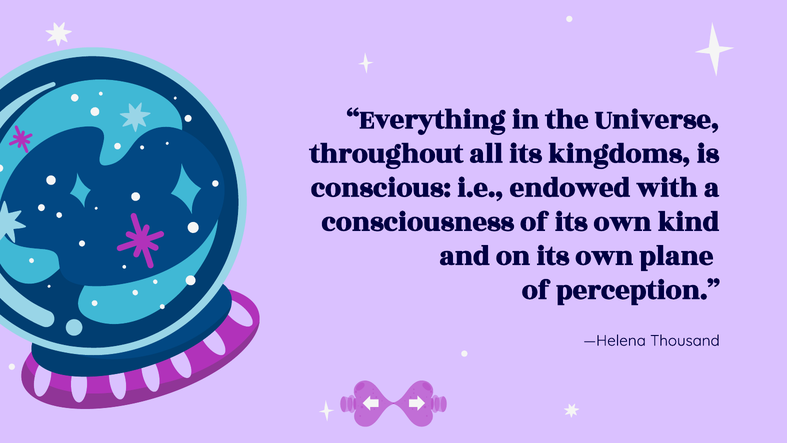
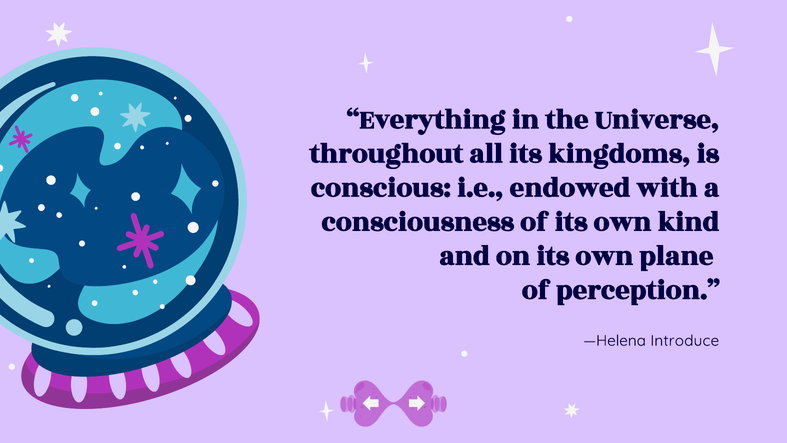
Thousand: Thousand -> Introduce
